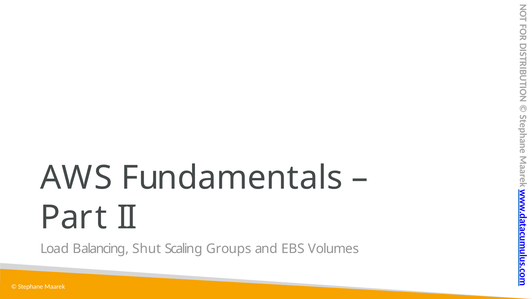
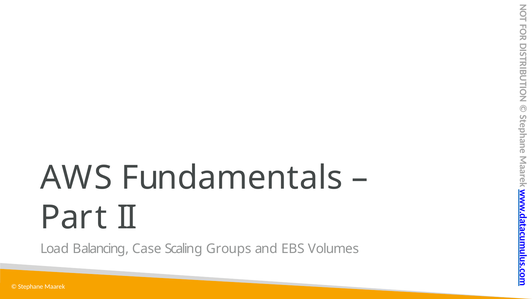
Shut: Shut -> Case
